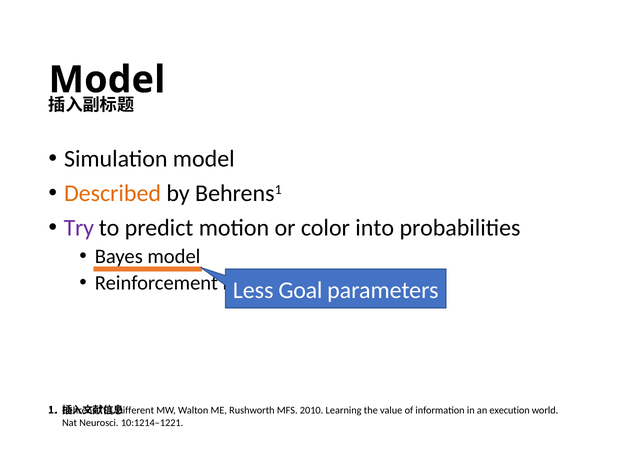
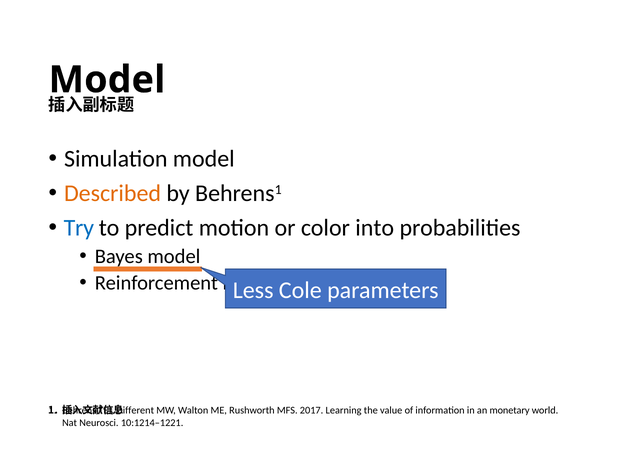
Try colour: purple -> blue
Goal: Goal -> Cole
2010: 2010 -> 2017
execution: execution -> monetary
